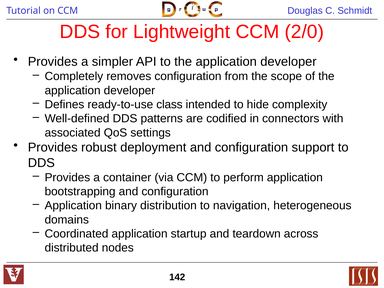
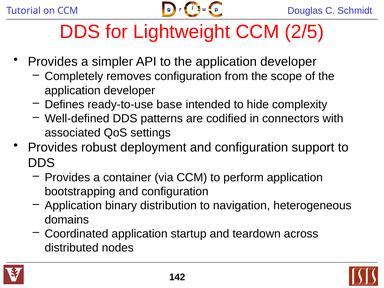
2/0: 2/0 -> 2/5
class: class -> base
